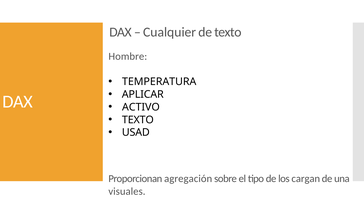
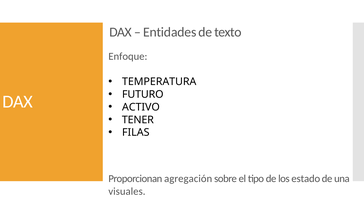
Cualquier: Cualquier -> Entidades
Hombre: Hombre -> Enfoque
APLICAR: APLICAR -> FUTURO
TEXTO at (138, 120): TEXTO -> TENER
USAD: USAD -> FILAS
cargan: cargan -> estado
